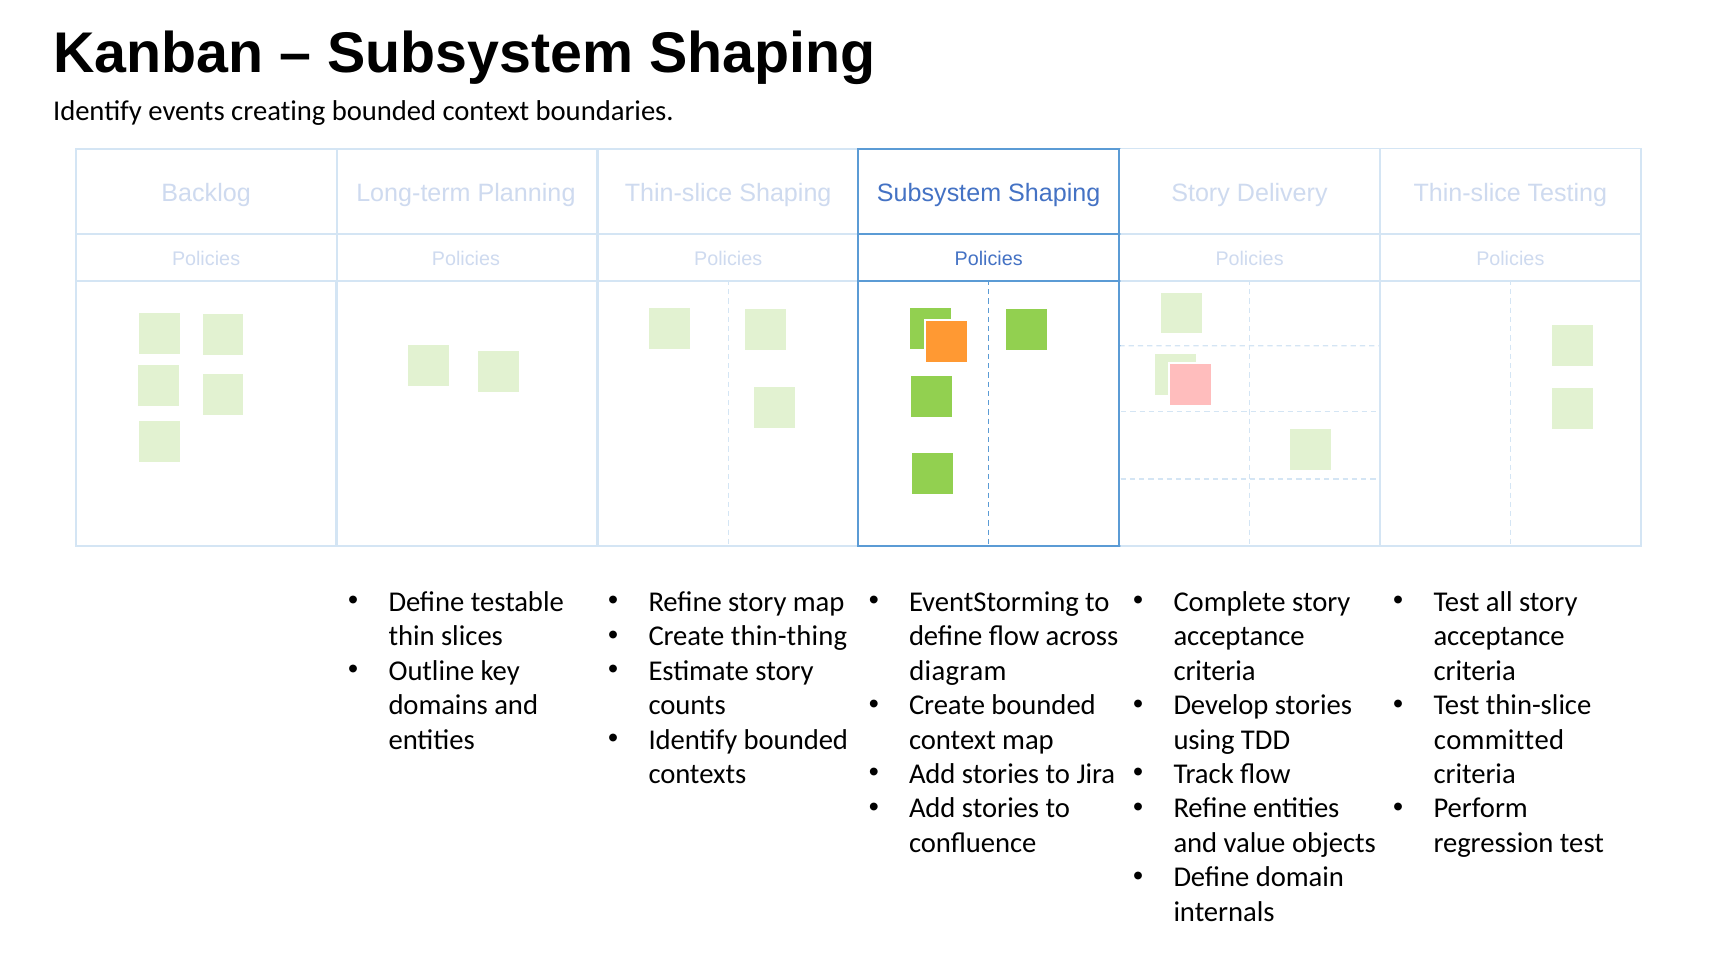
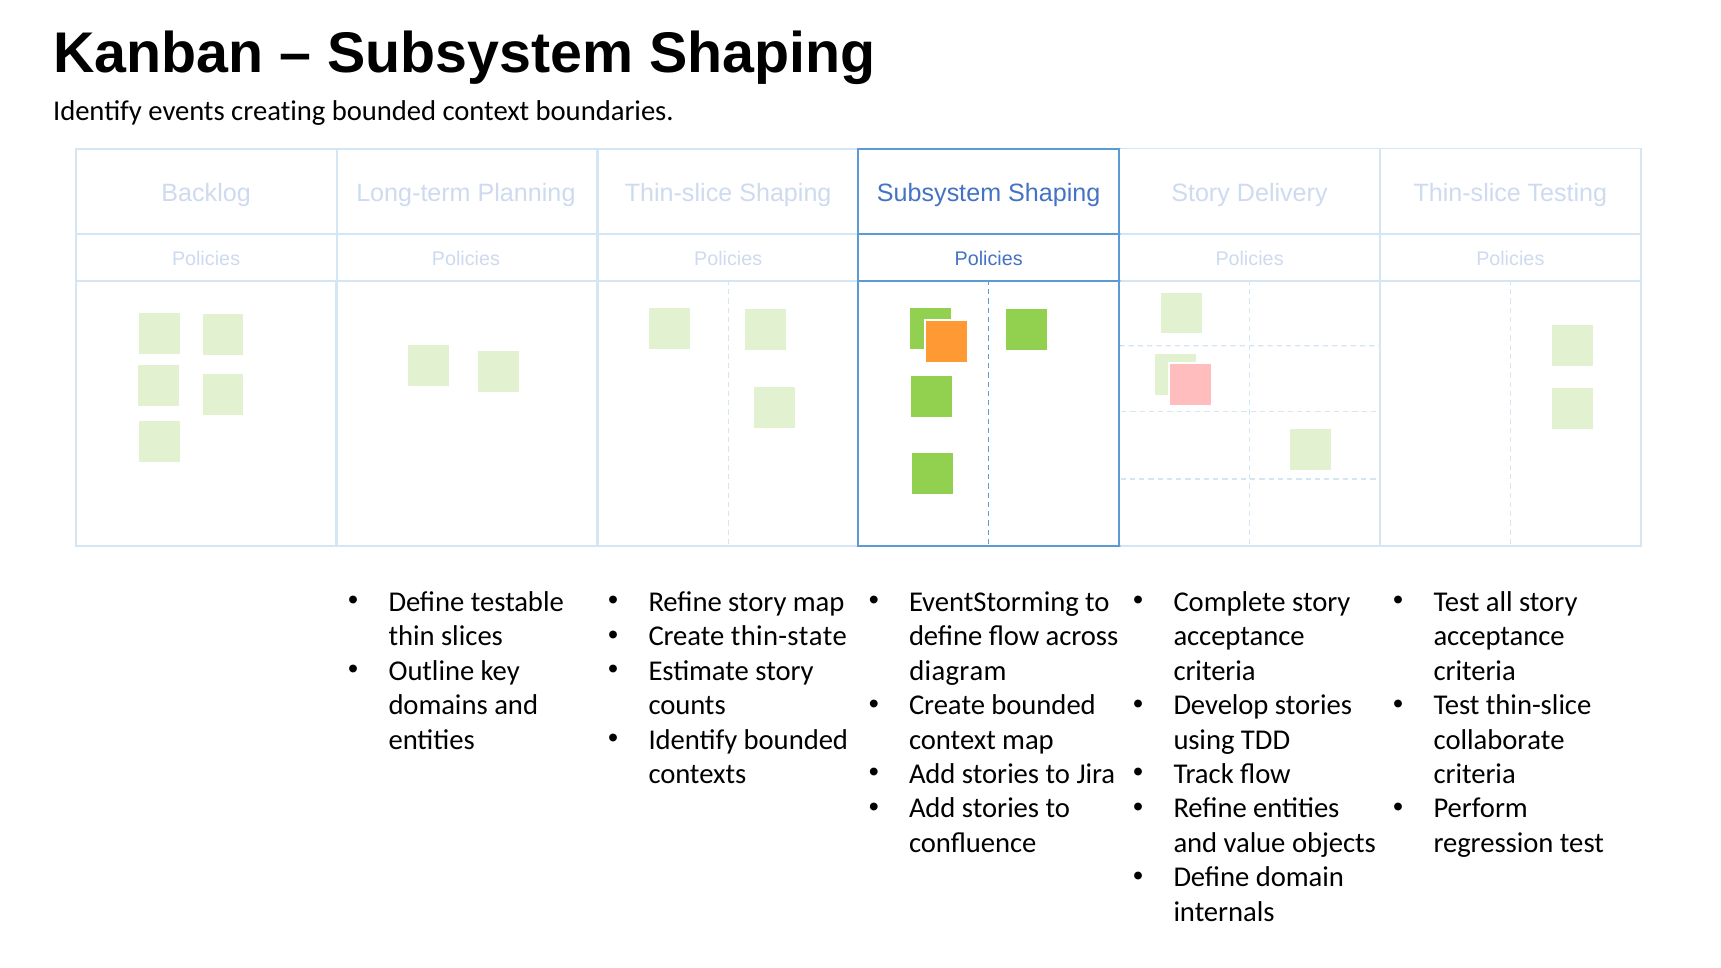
thin-thing: thin-thing -> thin-state
committed: committed -> collaborate
